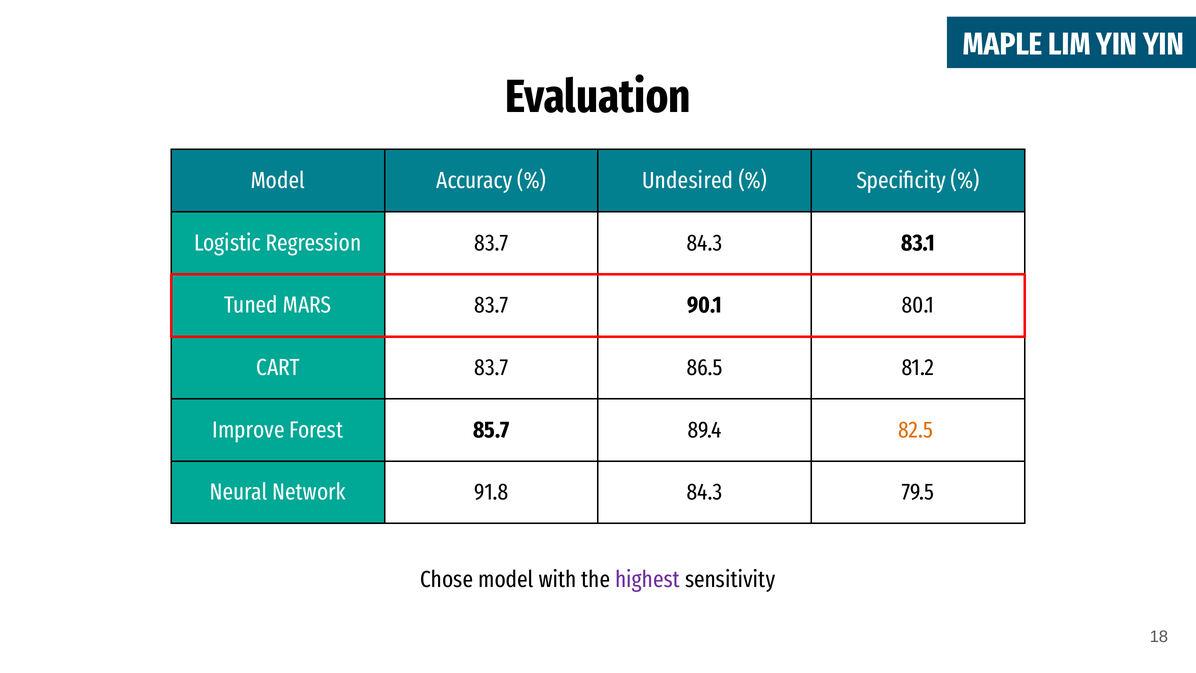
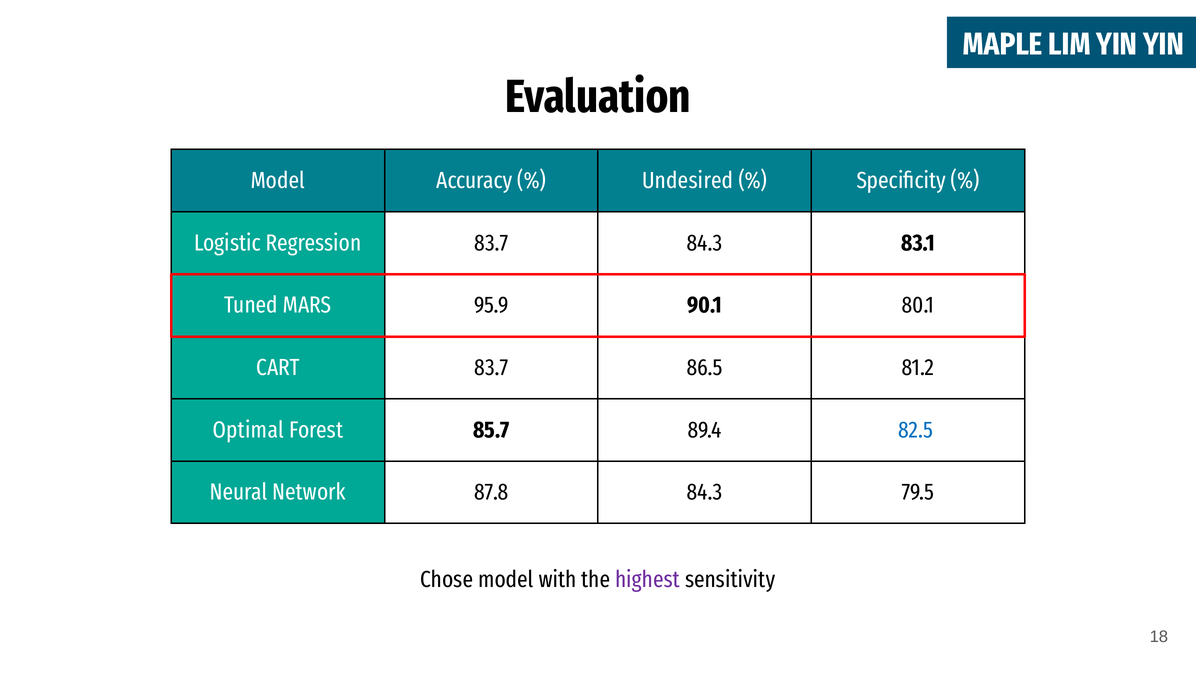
MARS 83.7: 83.7 -> 95.9
Improve: Improve -> Optimal
82.5 colour: orange -> blue
91.8: 91.8 -> 87.8
